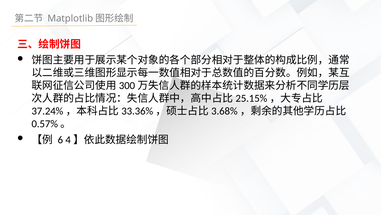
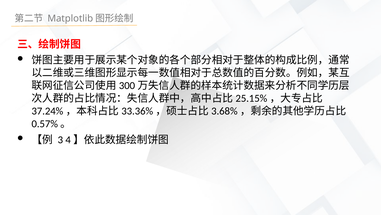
6: 6 -> 3
